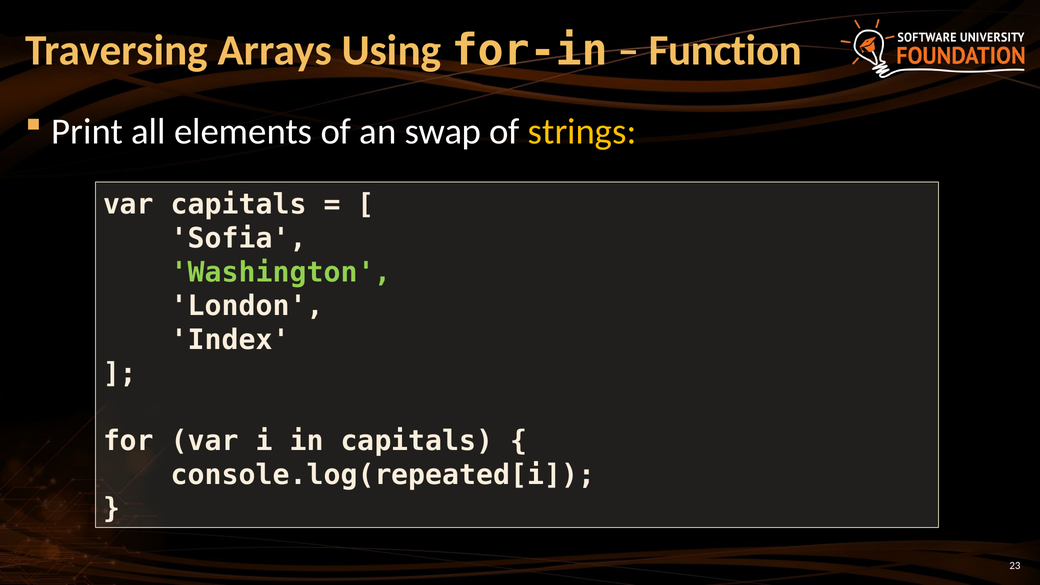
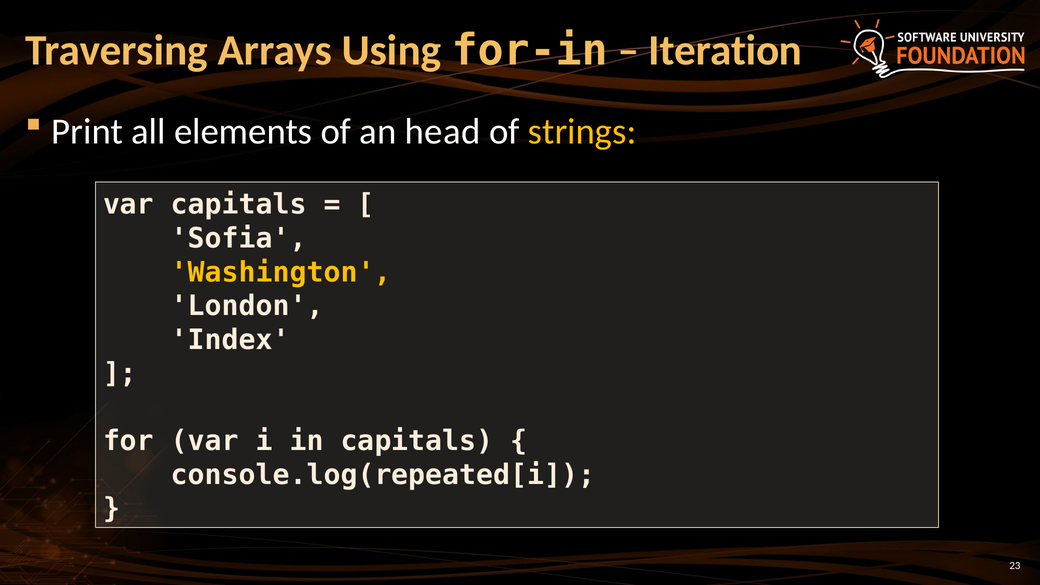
Function: Function -> Iteration
swap: swap -> head
Washington colour: light green -> yellow
